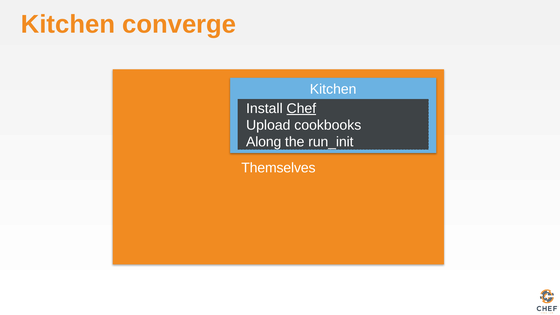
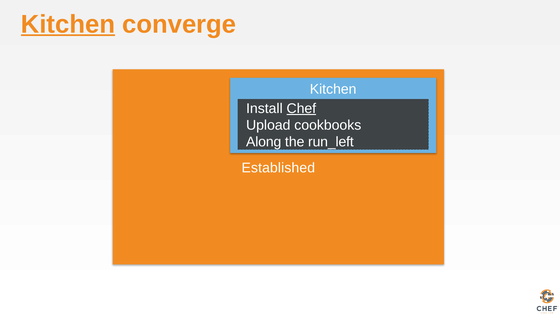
Kitchen at (68, 24) underline: none -> present
run_init: run_init -> run_left
Themselves: Themselves -> Established
